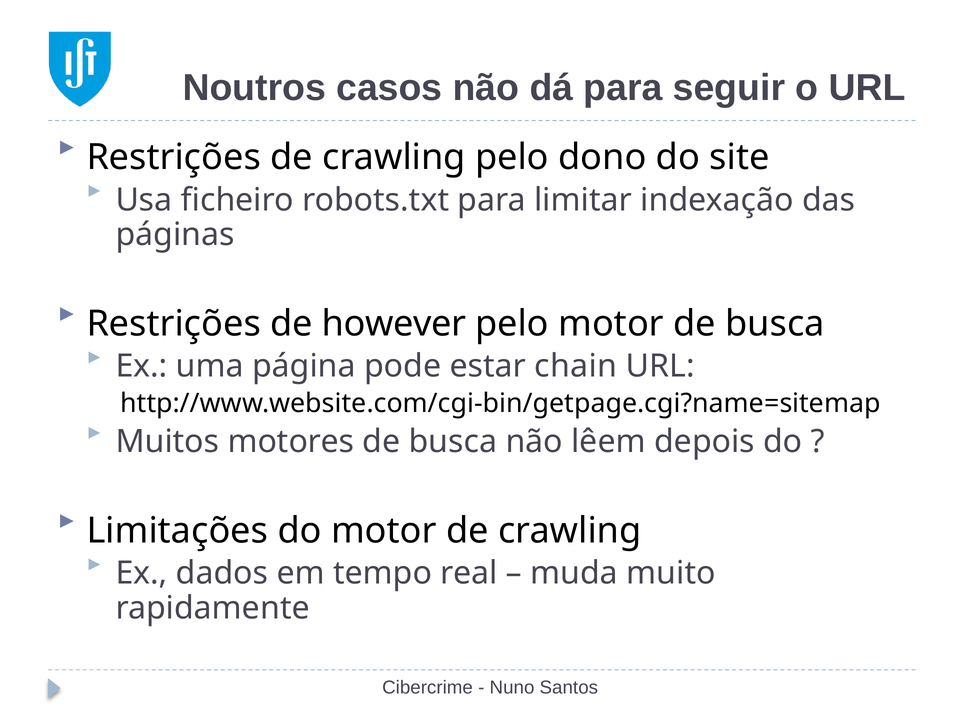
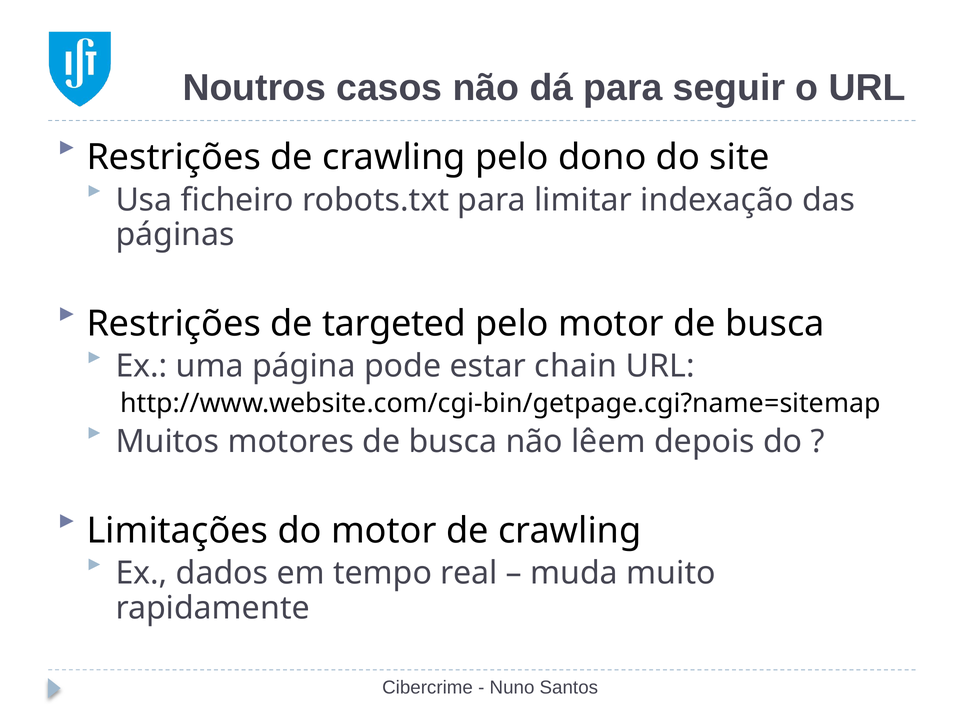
however: however -> targeted
